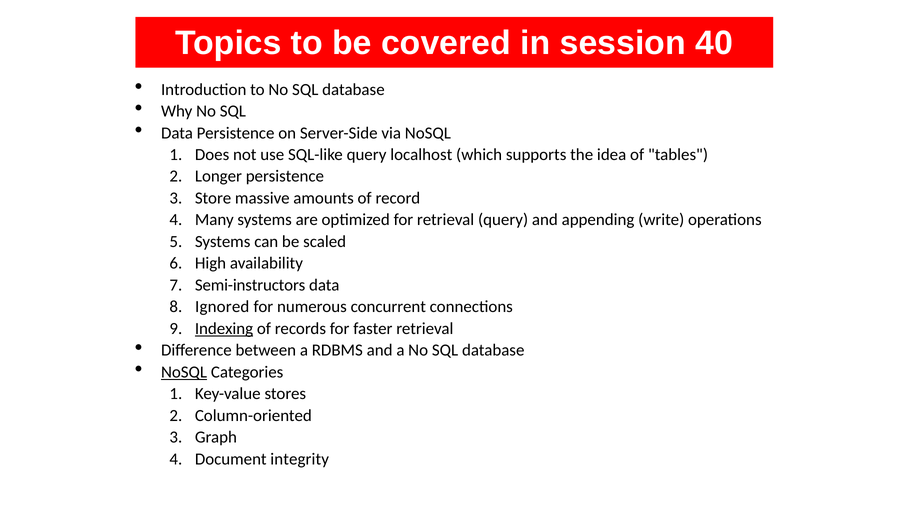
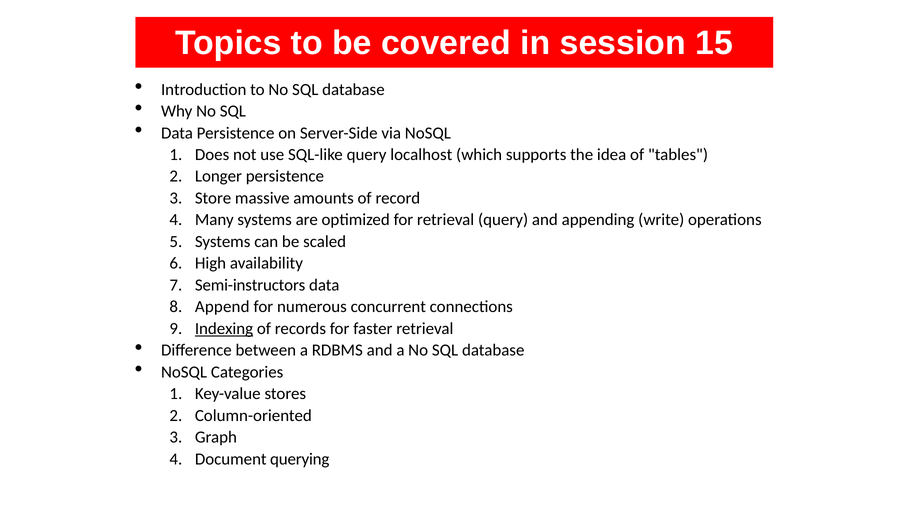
40: 40 -> 15
Ignored: Ignored -> Append
NoSQL at (184, 372) underline: present -> none
integrity: integrity -> querying
